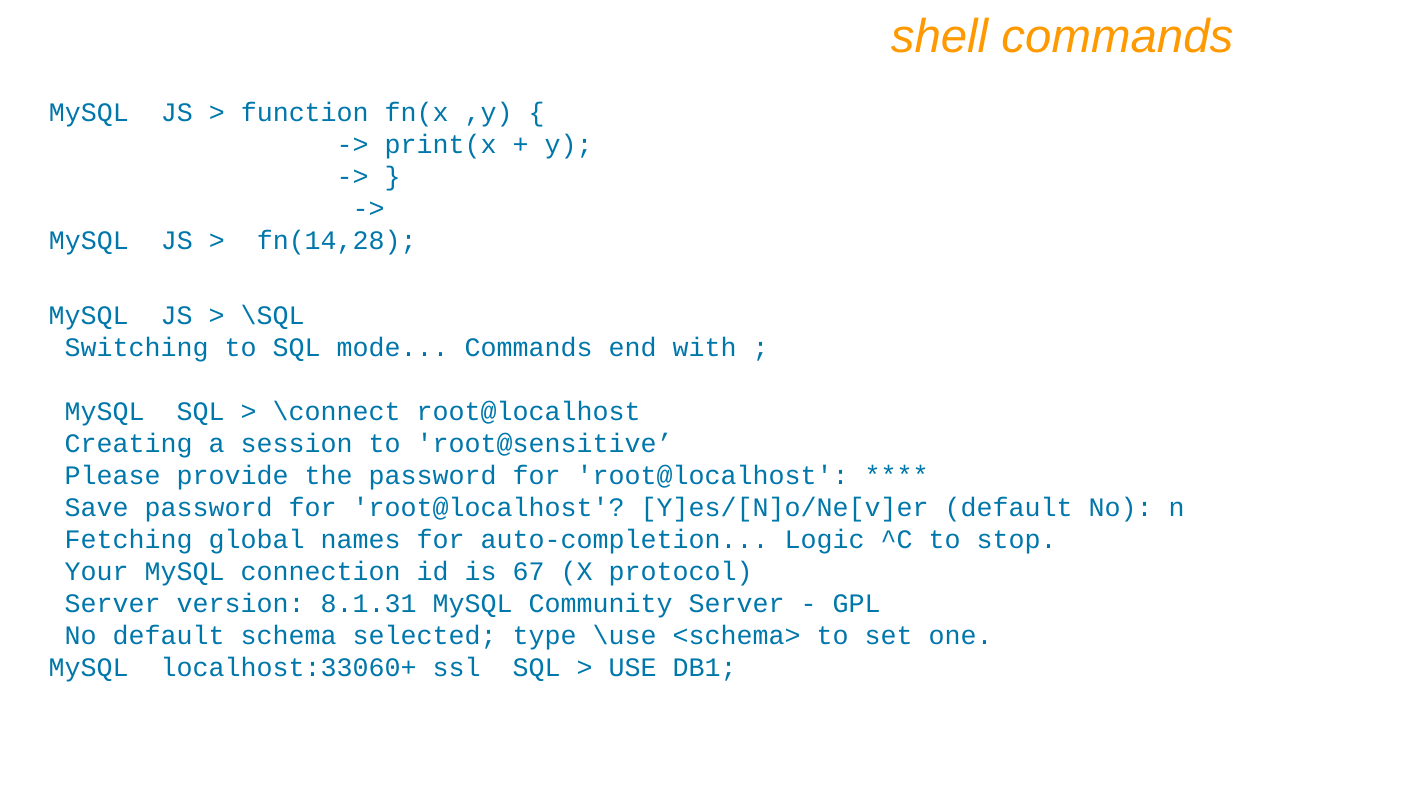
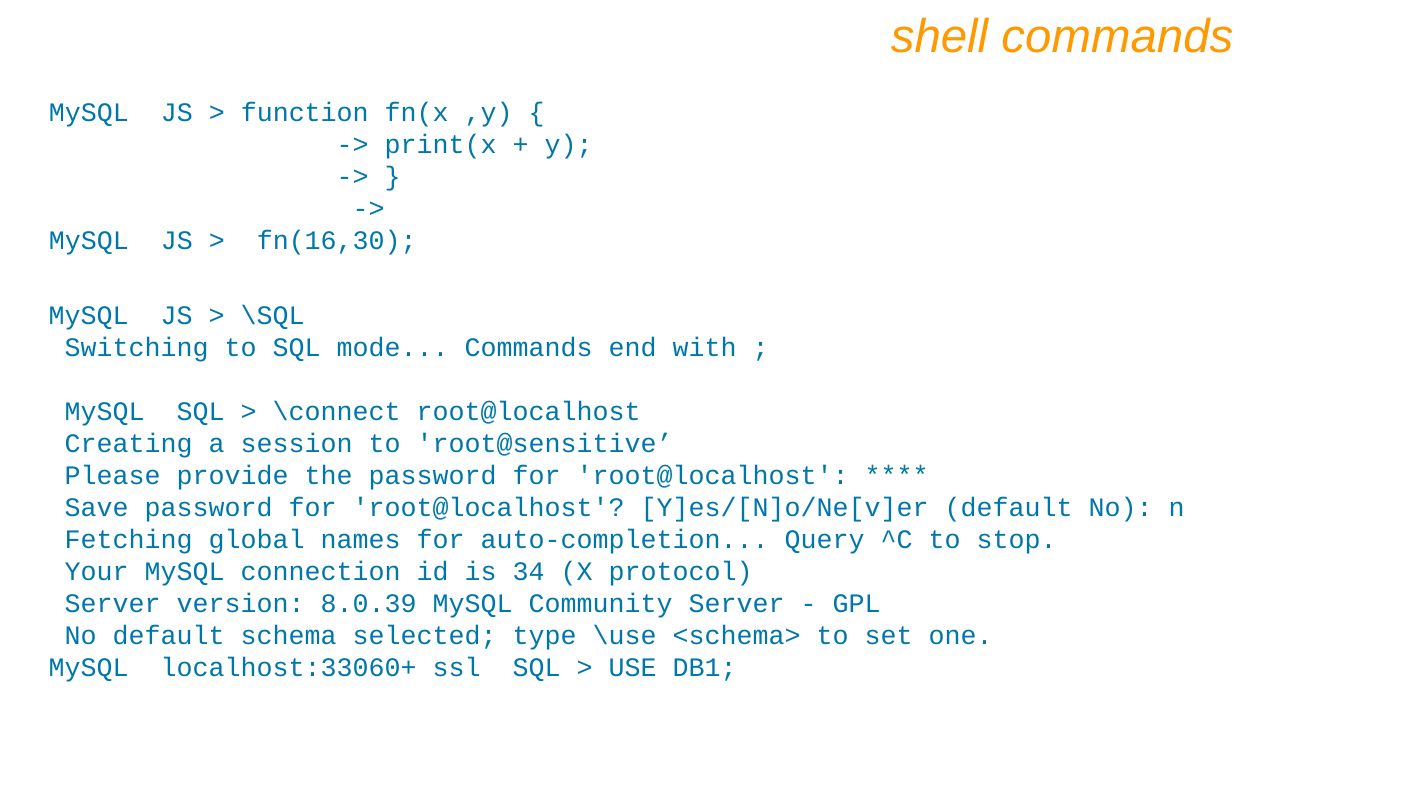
fn(14,28: fn(14,28 -> fn(16,30
Logic: Logic -> Query
67: 67 -> 34
8.1.31: 8.1.31 -> 8.0.39
